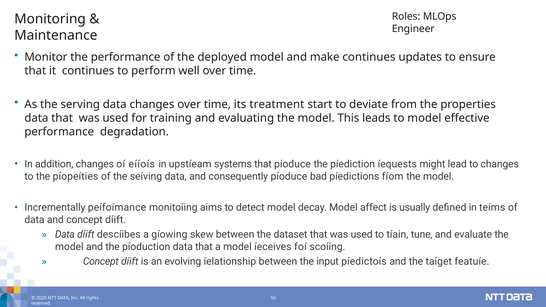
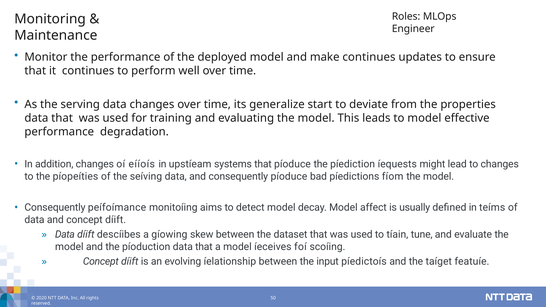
treatment: treatment -> generalize
Incrementally at (55, 208): Incrementally -> Consequently
